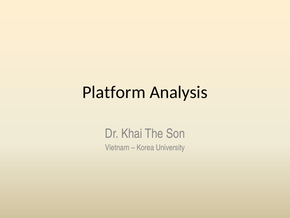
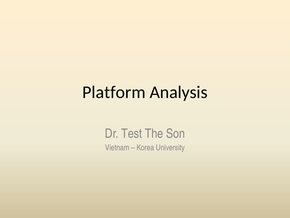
Khai: Khai -> Test
